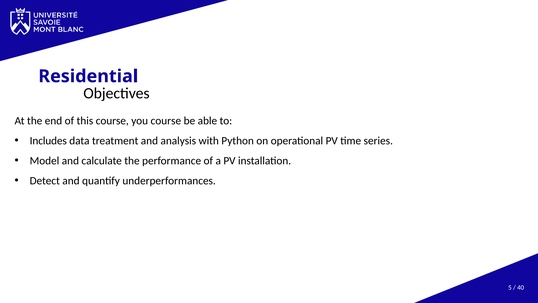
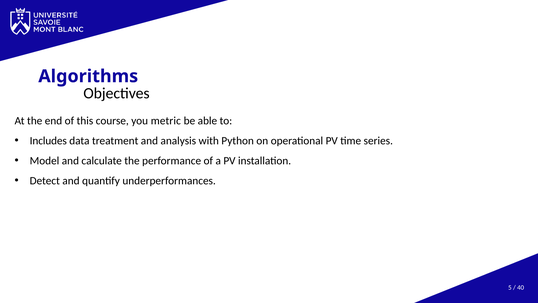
Residential: Residential -> Algorithms
you course: course -> metric
